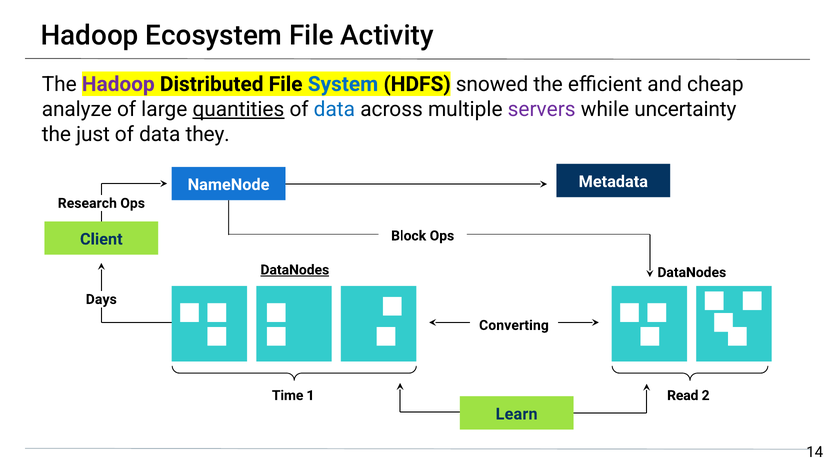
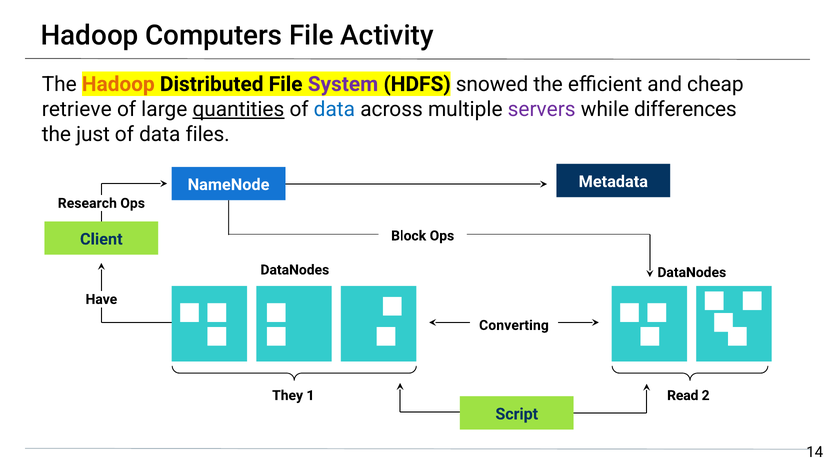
Ecosystem: Ecosystem -> Computers
Hadoop at (118, 84) colour: purple -> orange
System colour: blue -> purple
analyze: analyze -> retrieve
uncertainty: uncertainty -> differences
they: they -> files
DataNodes at (295, 270) underline: present -> none
Days: Days -> Have
Time: Time -> They
Learn: Learn -> Script
